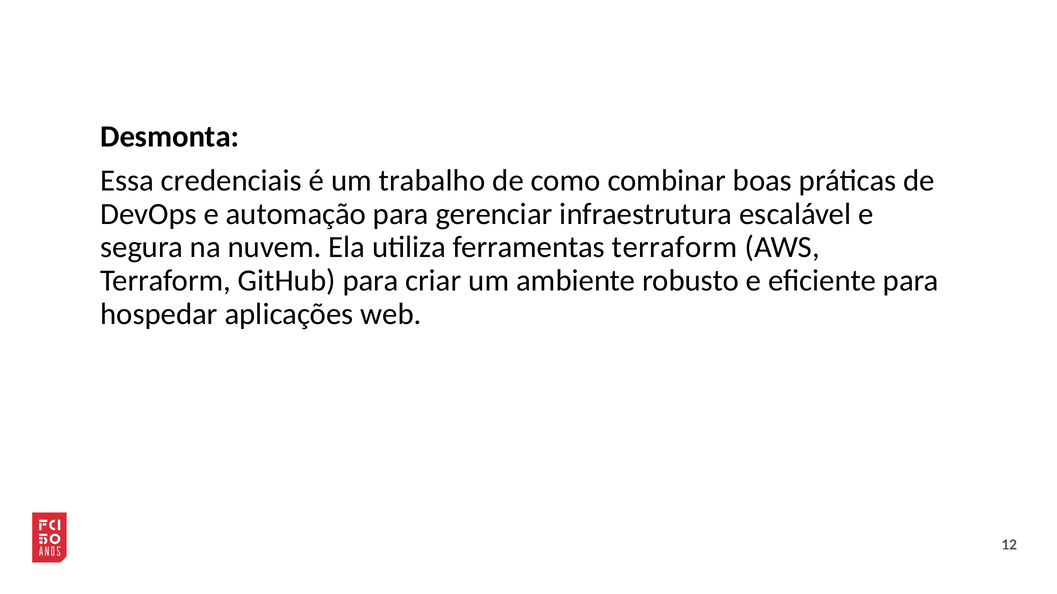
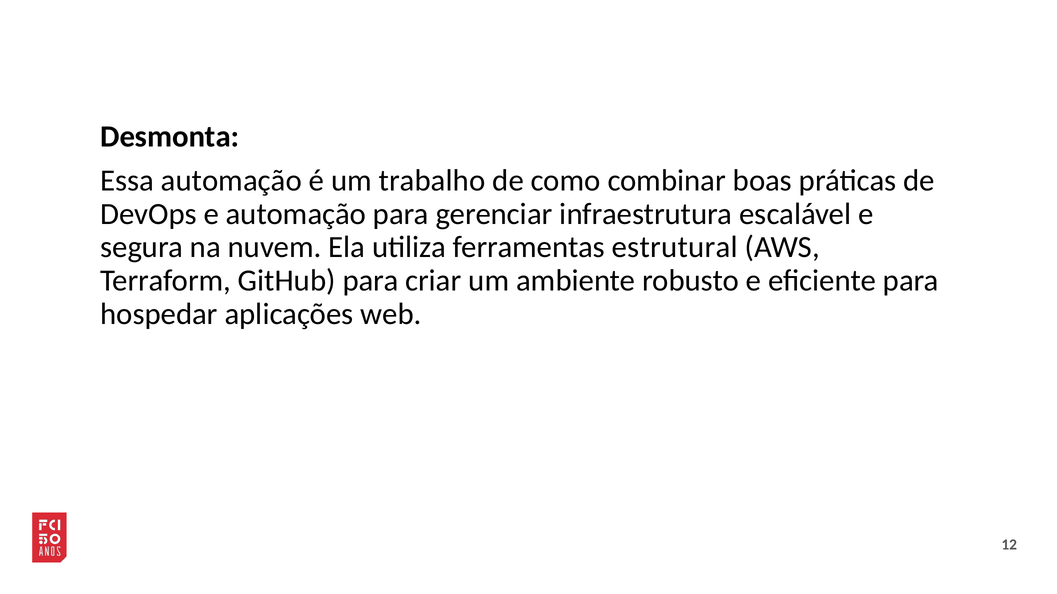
Essa credenciais: credenciais -> automação
ferramentas terraform: terraform -> estrutural
